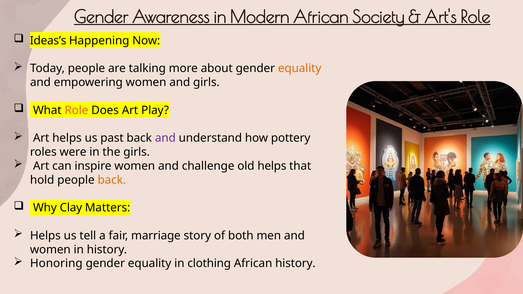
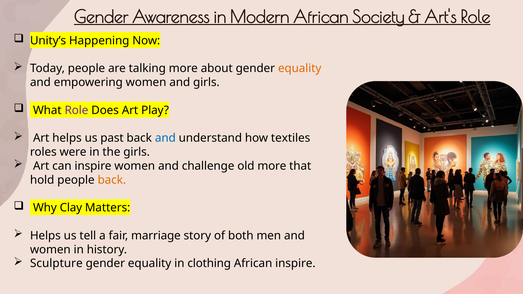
Ideas’s: Ideas’s -> Unity’s
Role at (76, 110) colour: orange -> purple
and at (165, 138) colour: purple -> blue
pottery: pottery -> textiles
old helps: helps -> more
Honoring: Honoring -> Sculpture
African history: history -> inspire
